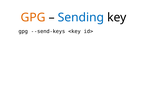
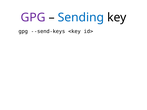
GPG at (33, 17) colour: orange -> purple
